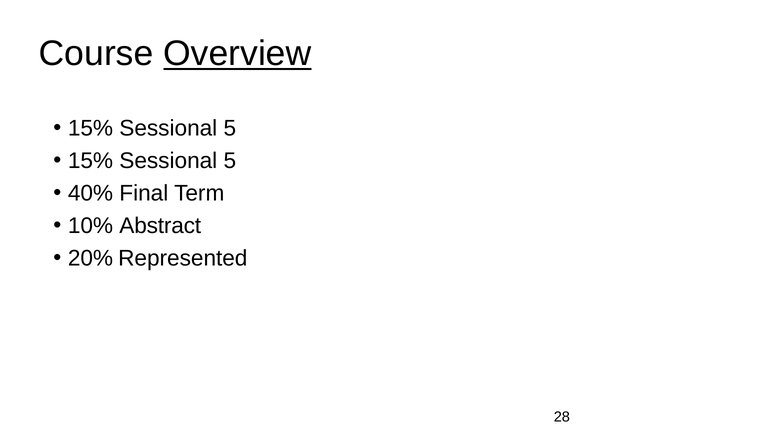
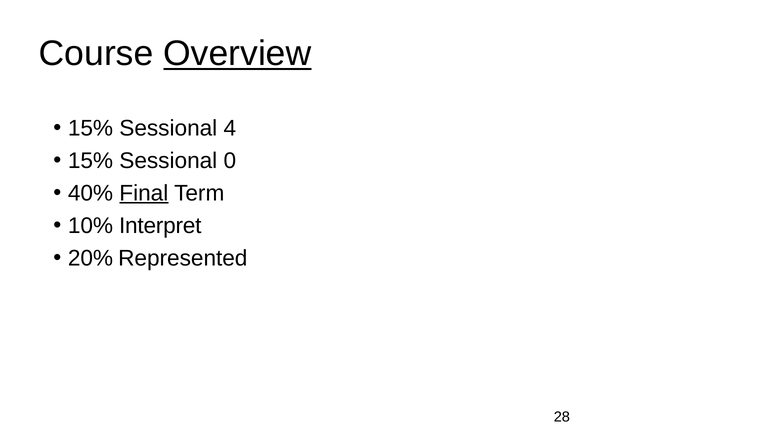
5 at (230, 128): 5 -> 4
5 at (230, 161): 5 -> 0
Final underline: none -> present
Abstract: Abstract -> Interpret
